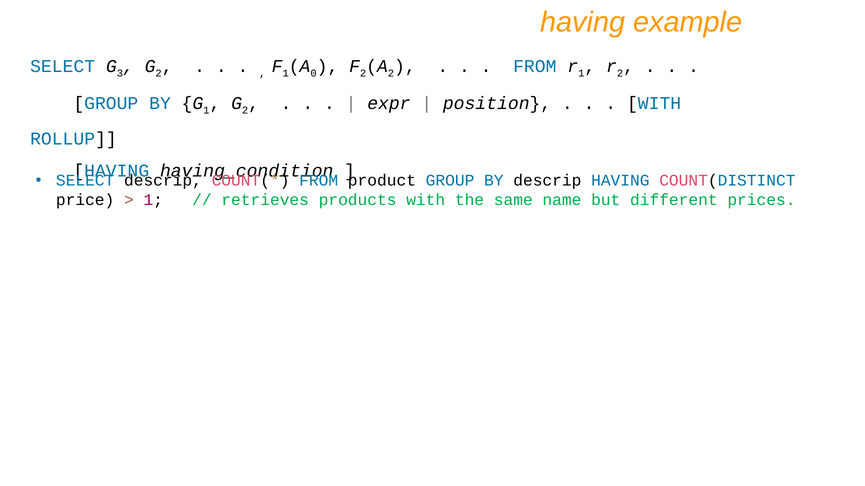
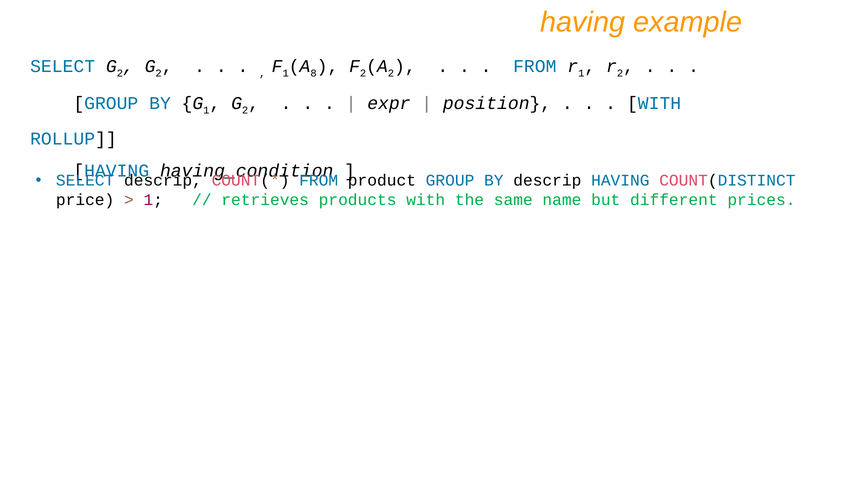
3 at (120, 73): 3 -> 2
0: 0 -> 8
